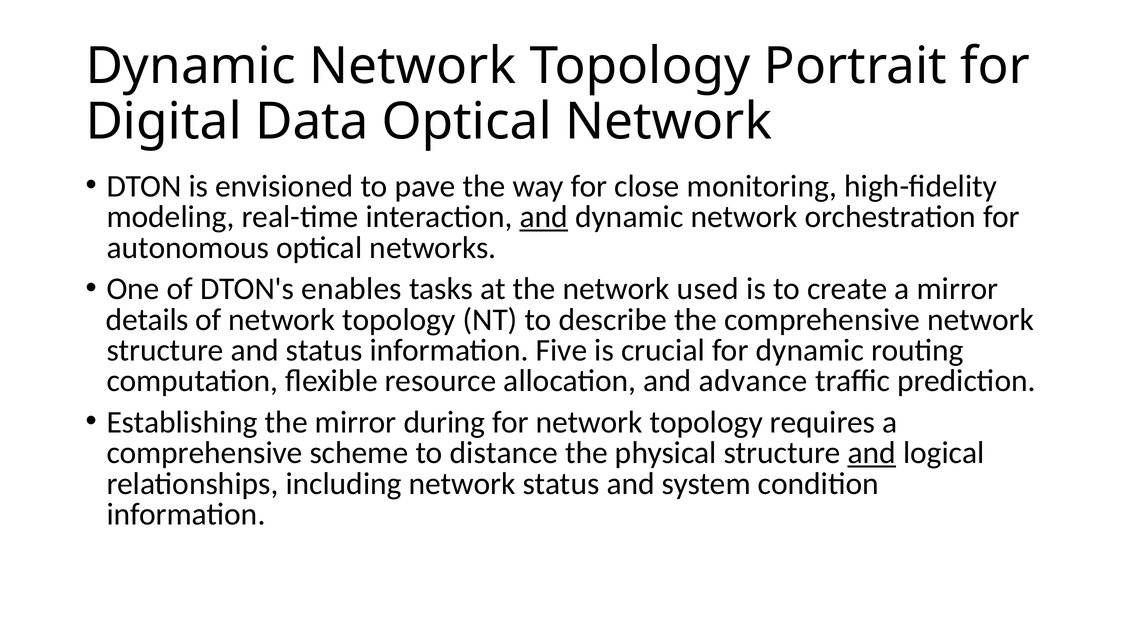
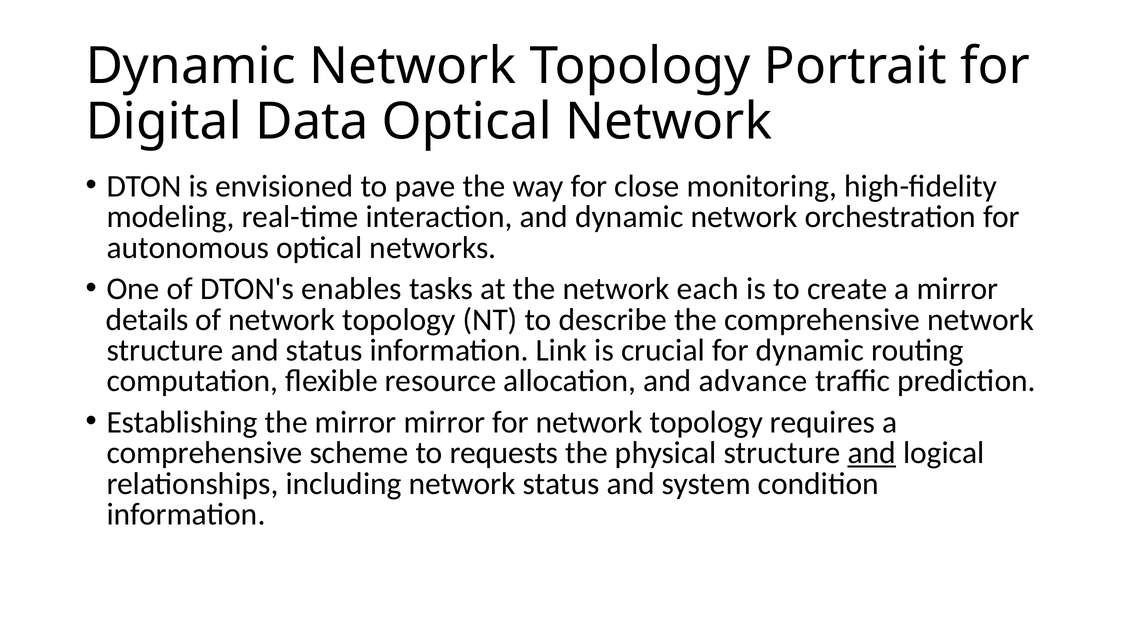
and at (544, 217) underline: present -> none
used: used -> each
Five: Five -> Link
mirror during: during -> mirror
distance: distance -> requests
